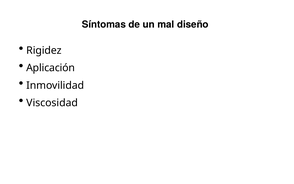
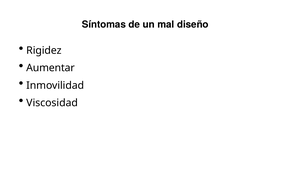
Aplicación: Aplicación -> Aumentar
